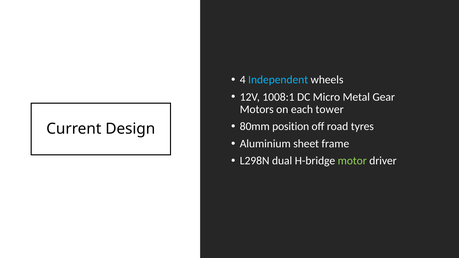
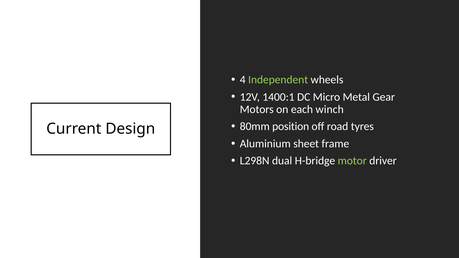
Independent colour: light blue -> light green
1008:1: 1008:1 -> 1400:1
tower: tower -> winch
